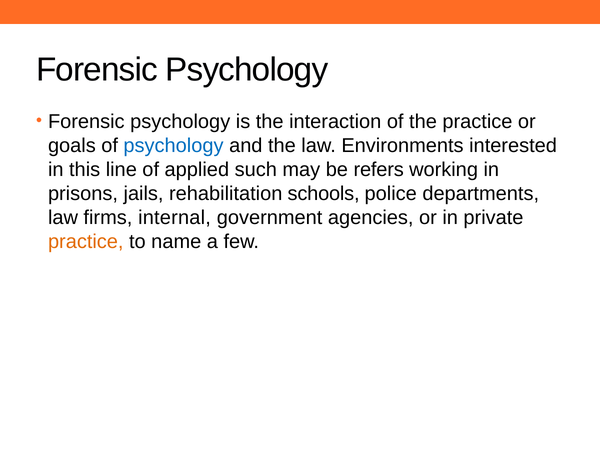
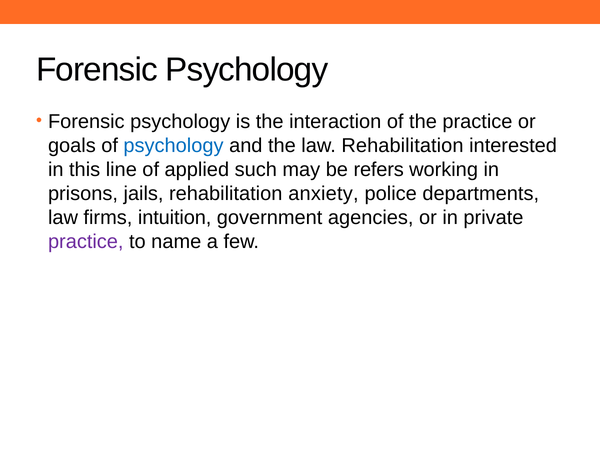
law Environments: Environments -> Rehabilitation
schools: schools -> anxiety
internal: internal -> intuition
practice at (86, 241) colour: orange -> purple
